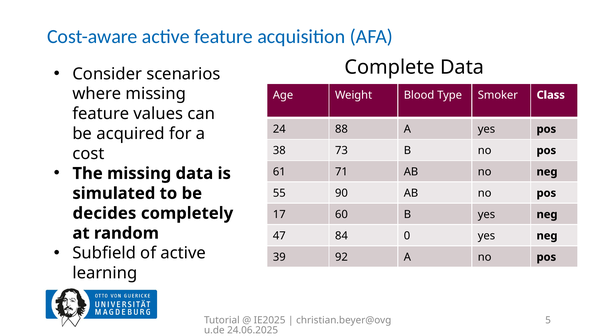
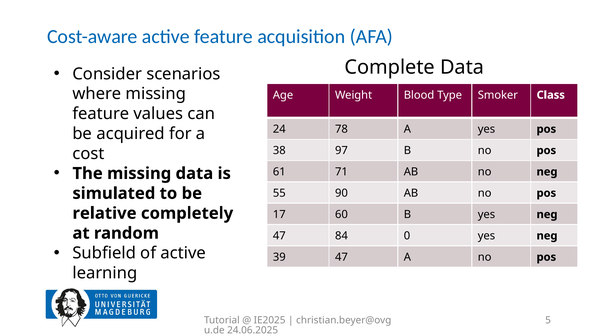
88: 88 -> 78
73: 73 -> 97
decides: decides -> relative
39 92: 92 -> 47
